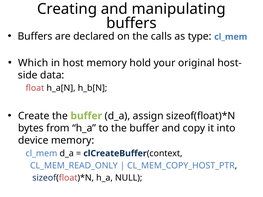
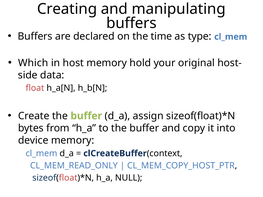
calls: calls -> time
